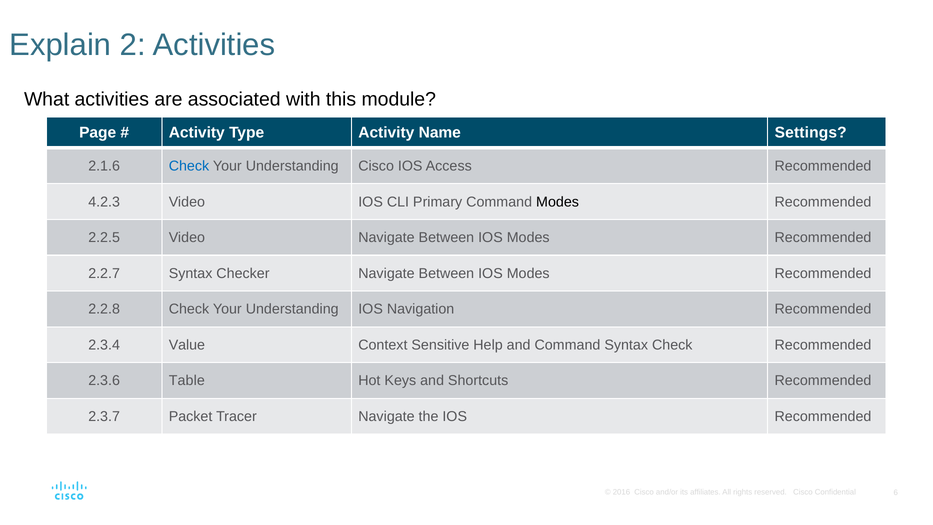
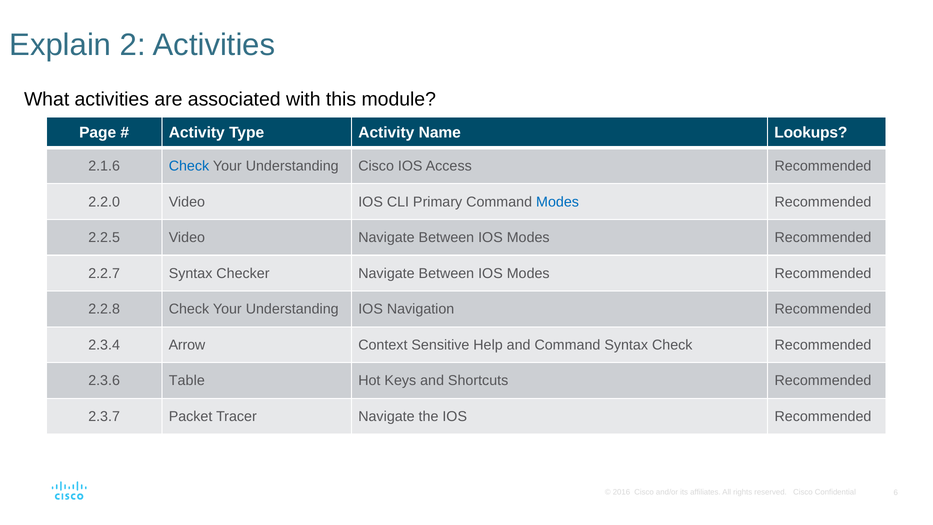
Settings: Settings -> Lookups
4.2.3: 4.2.3 -> 2.2.0
Modes at (558, 202) colour: black -> blue
Value: Value -> Arrow
